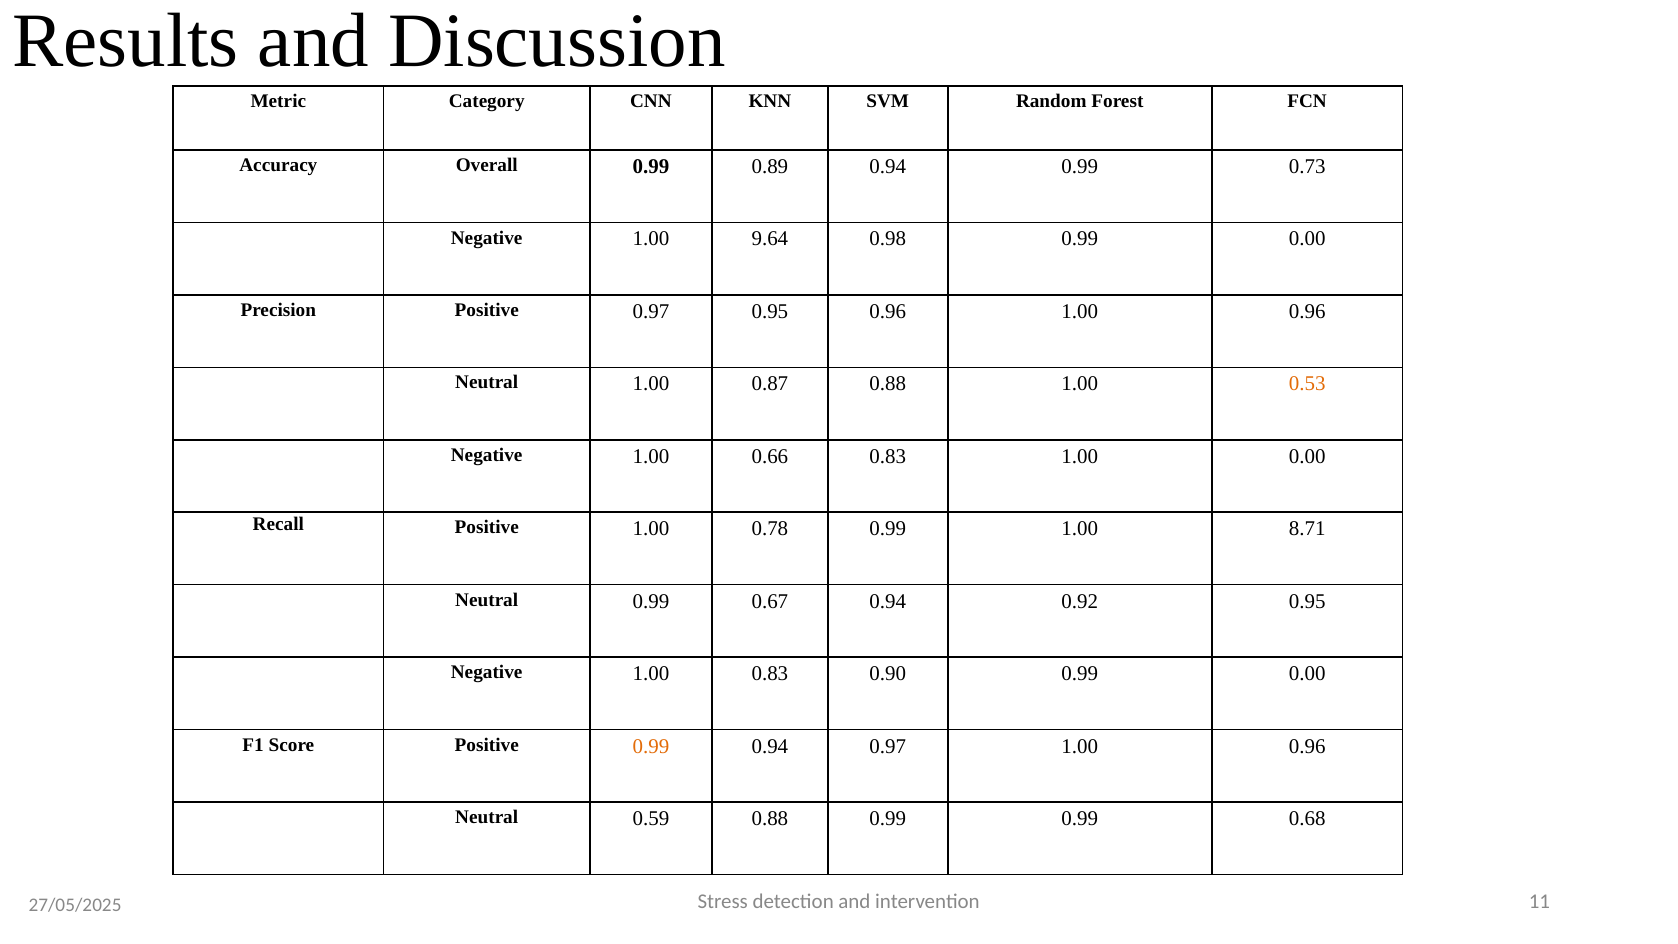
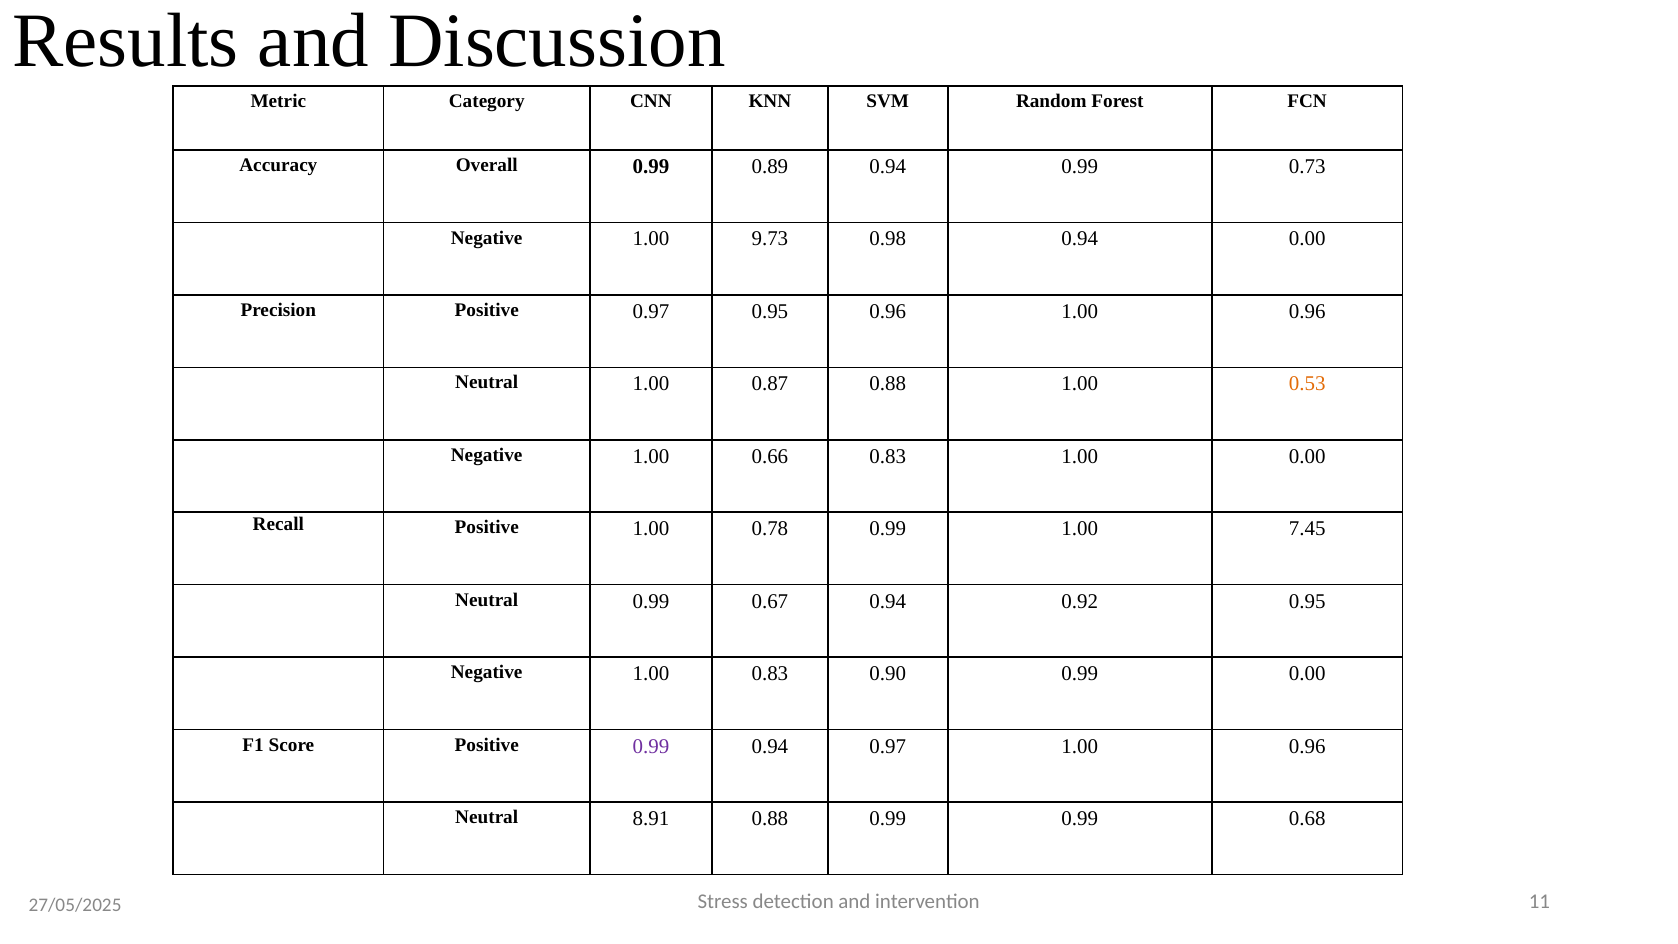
9.64: 9.64 -> 9.73
0.98 0.99: 0.99 -> 0.94
8.71: 8.71 -> 7.45
0.99 at (651, 746) colour: orange -> purple
0.59: 0.59 -> 8.91
